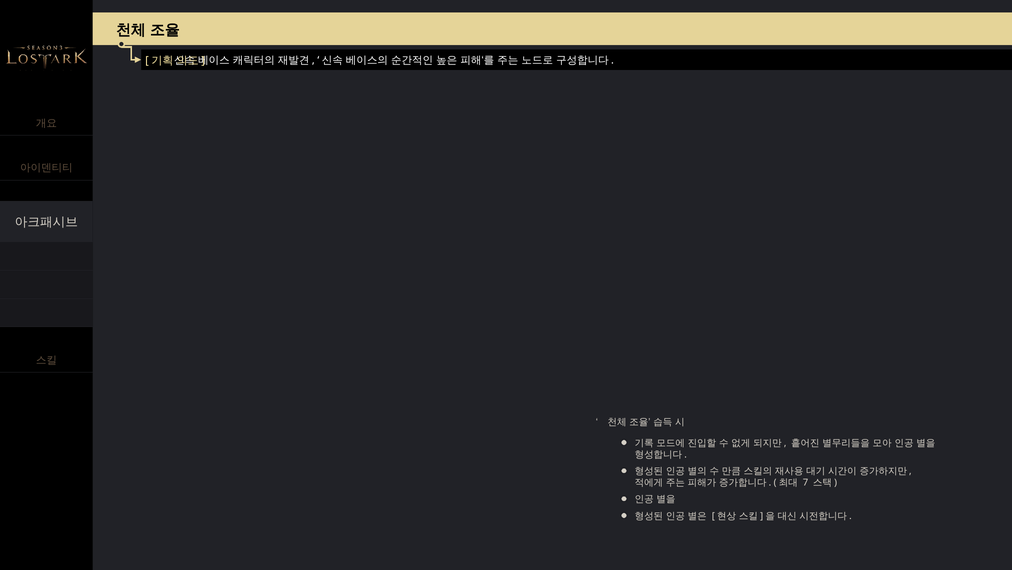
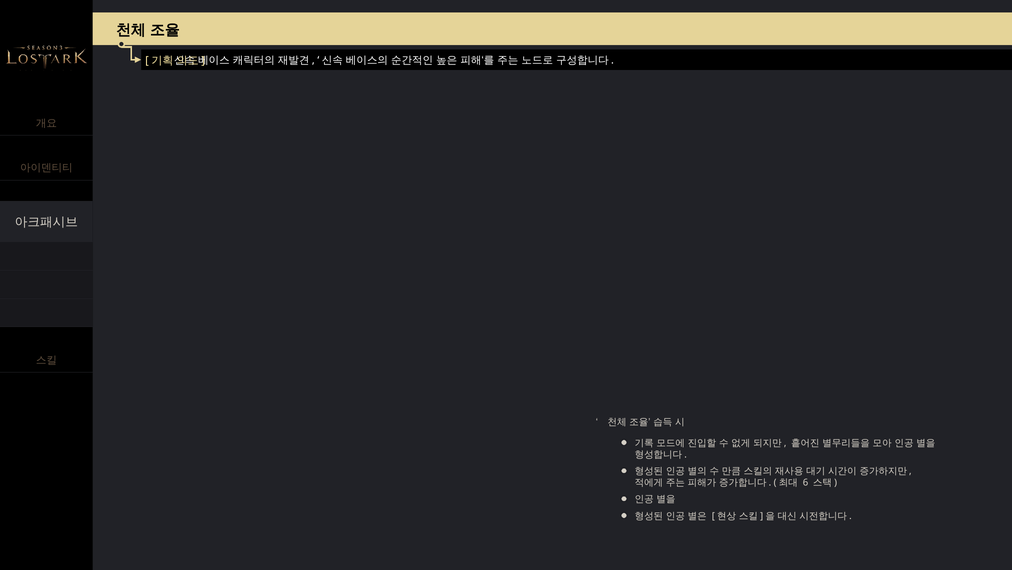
7: 7 -> 6
